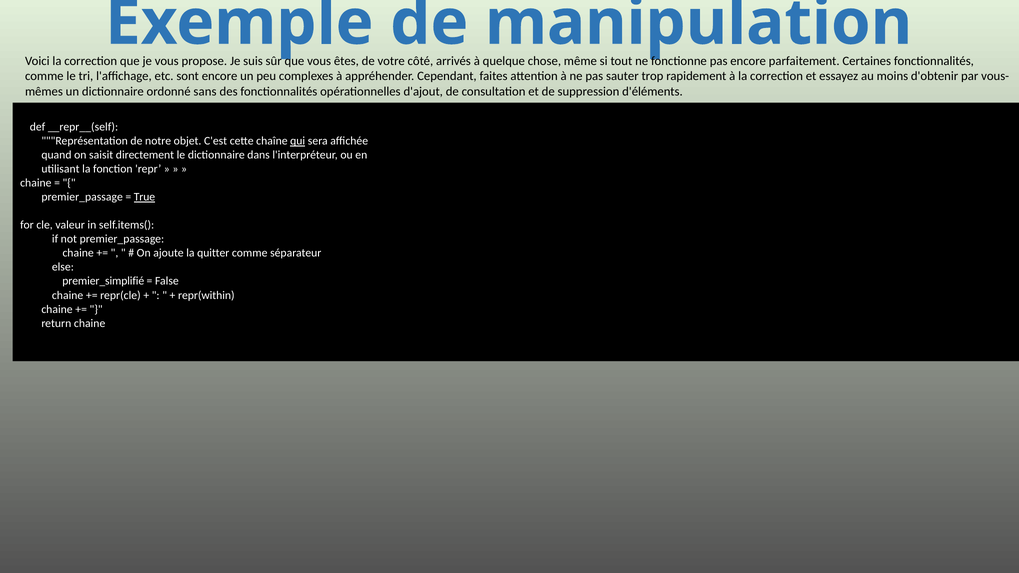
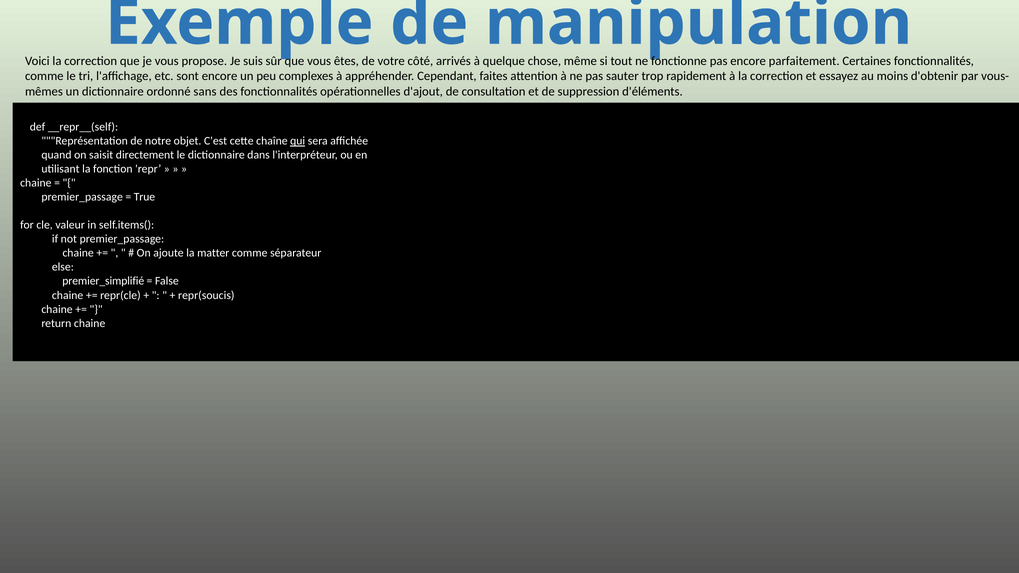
True underline: present -> none
quitter: quitter -> matter
repr(within: repr(within -> repr(soucis
